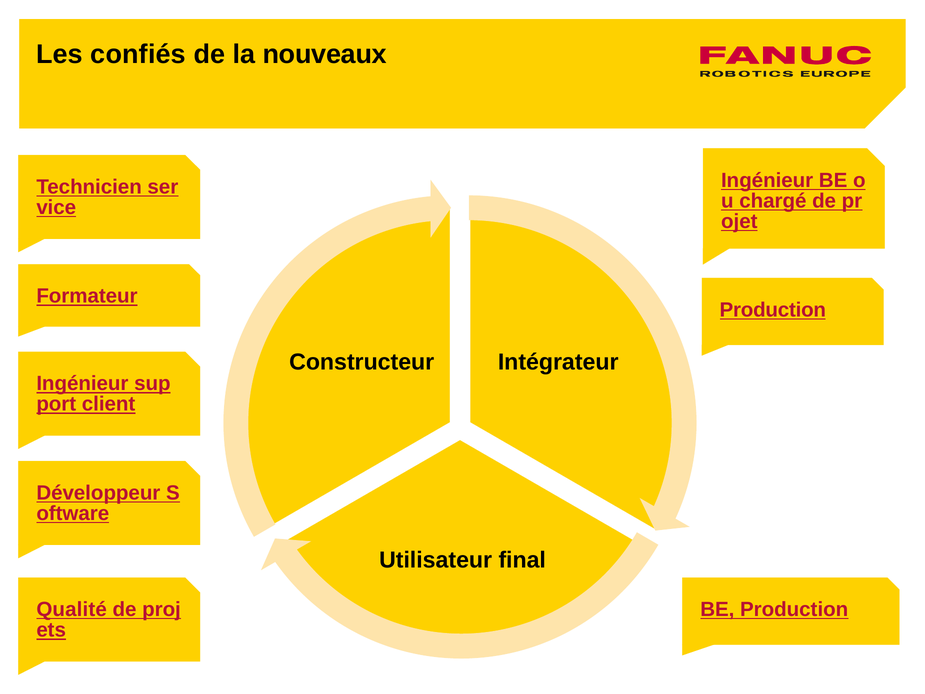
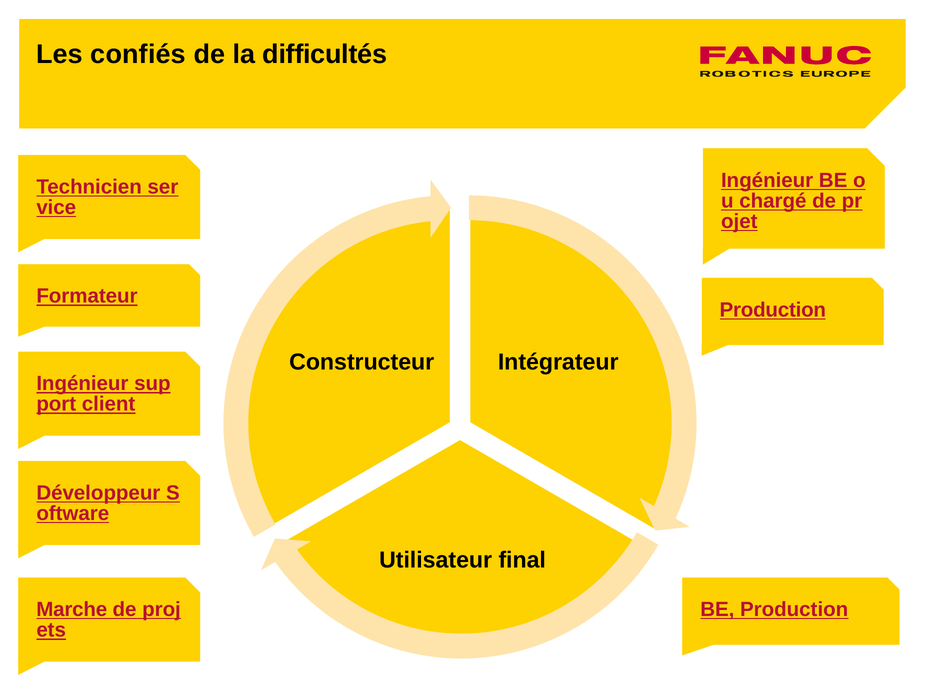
nouveaux: nouveaux -> difficultés
Qualité: Qualité -> Marche
